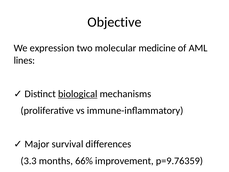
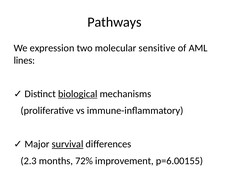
Objective: Objective -> Pathways
molecular medicine: medicine -> sensitive
survival underline: none -> present
3.3: 3.3 -> 2.3
66%: 66% -> 72%
p=9.76359: p=9.76359 -> p=6.00155
